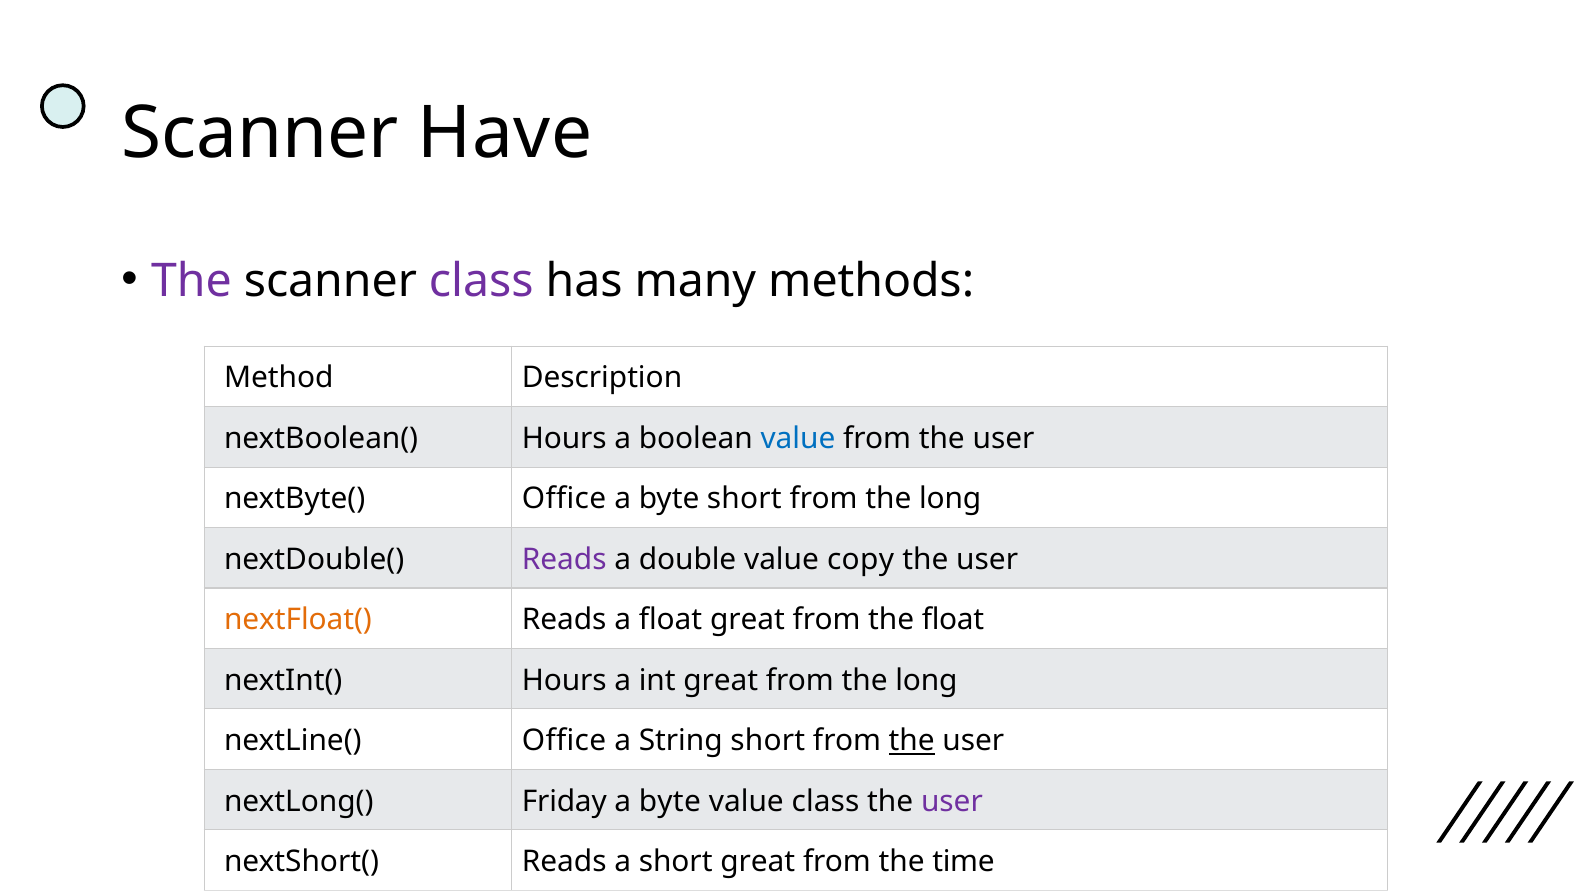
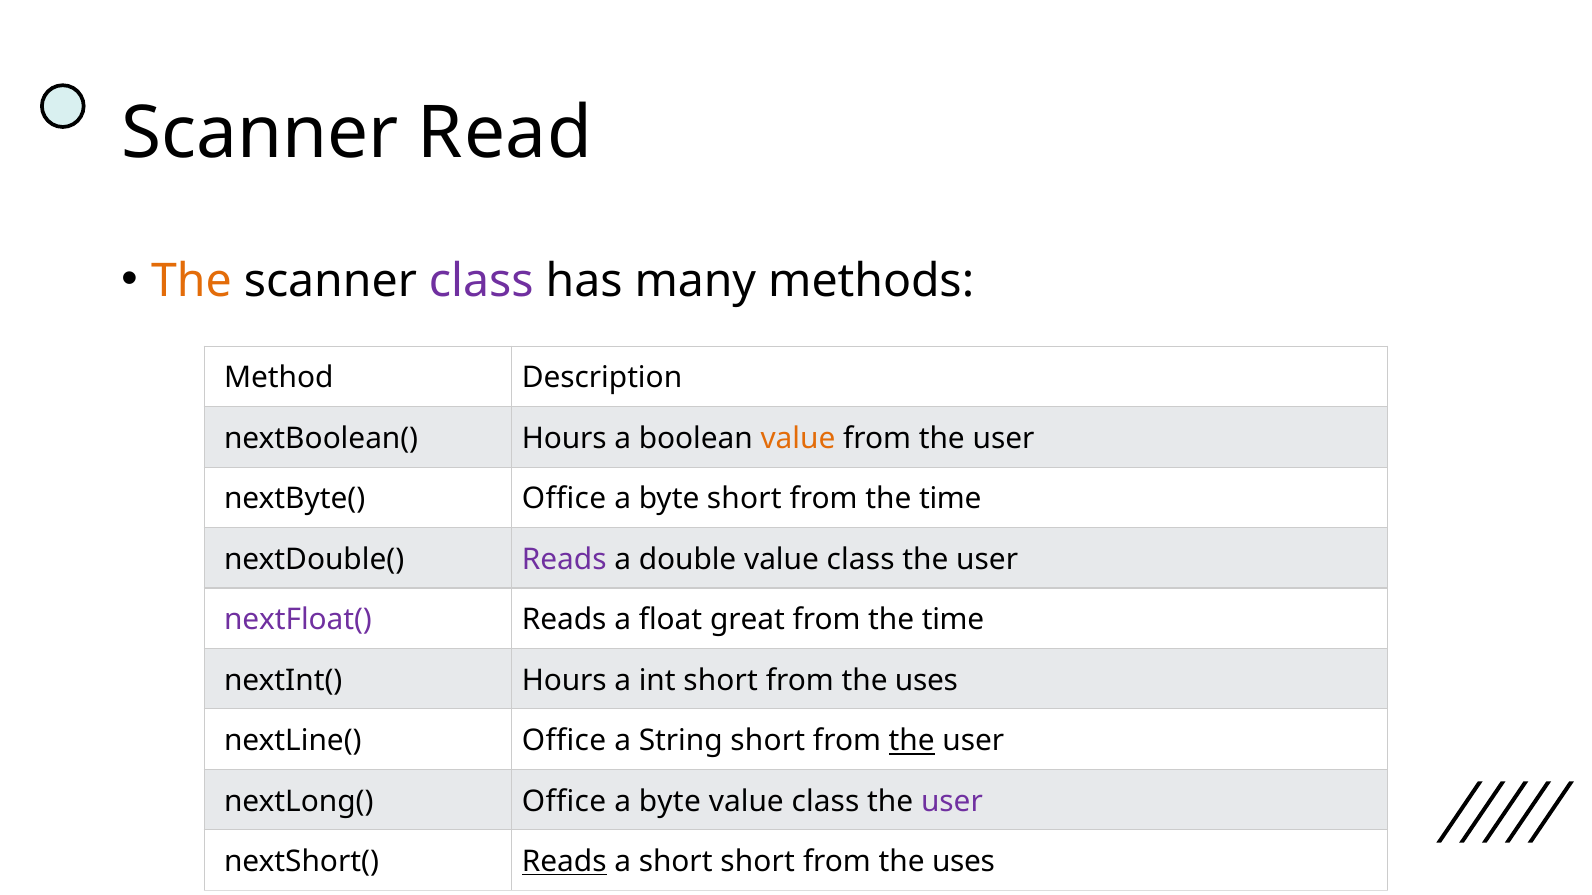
Have: Have -> Read
The at (192, 281) colour: purple -> orange
value at (798, 439) colour: blue -> orange
long at (950, 499): long -> time
double value copy: copy -> class
nextFloat( colour: orange -> purple
float at (953, 620): float -> time
int great: great -> short
long at (926, 681): long -> uses
nextLong( Friday: Friday -> Office
Reads at (564, 862) underline: none -> present
short great: great -> short
time at (964, 862): time -> uses
